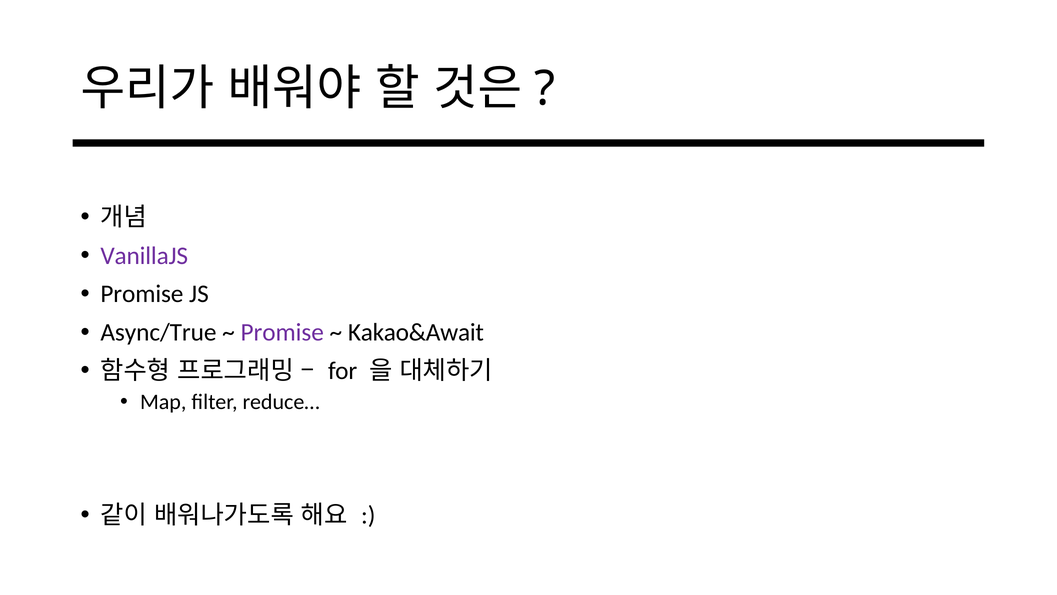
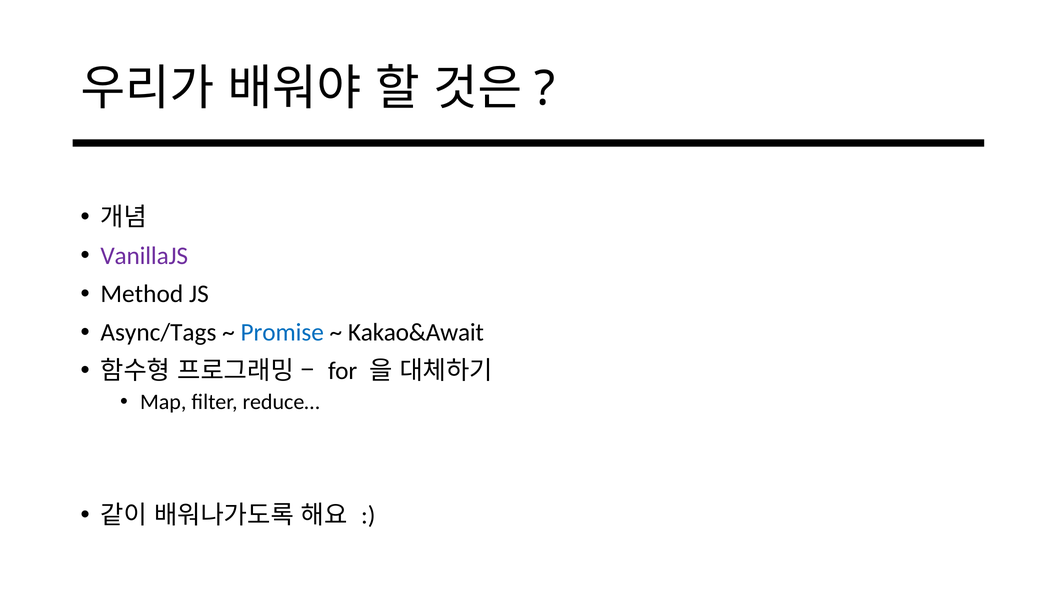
Promise at (142, 294): Promise -> Method
Async/True: Async/True -> Async/Tags
Promise at (282, 332) colour: purple -> blue
